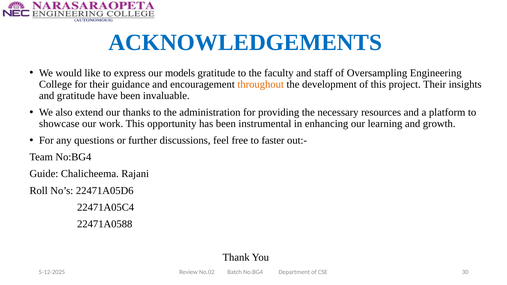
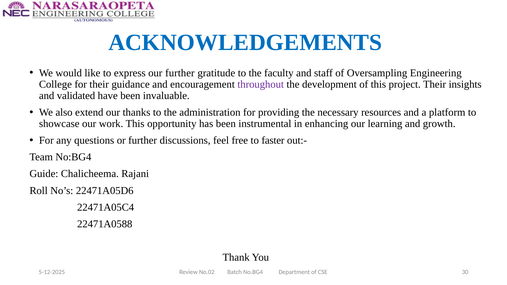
our models: models -> further
throughout colour: orange -> purple
and gratitude: gratitude -> validated
